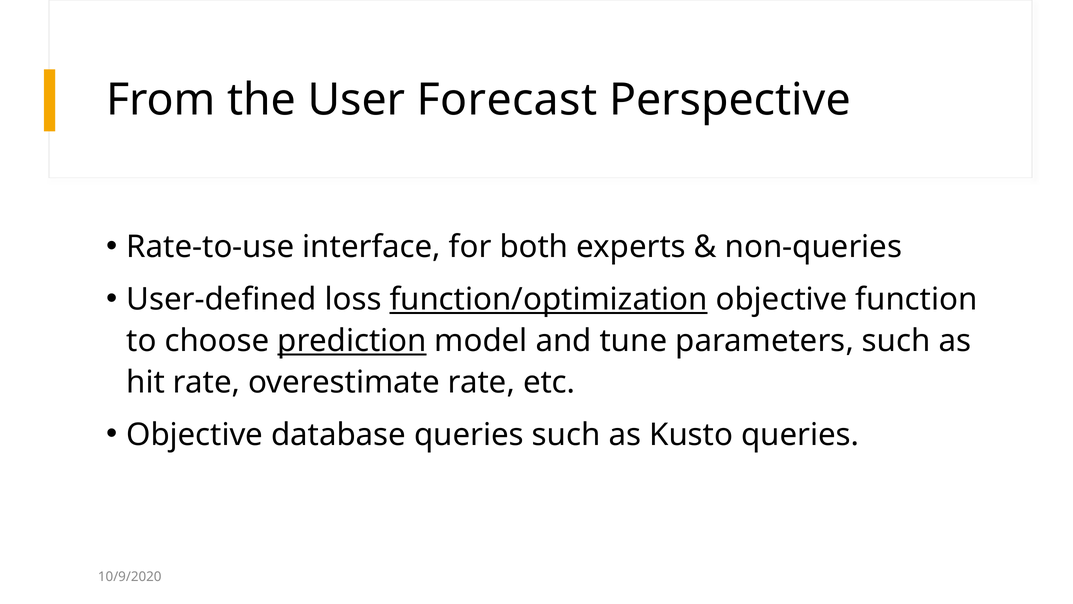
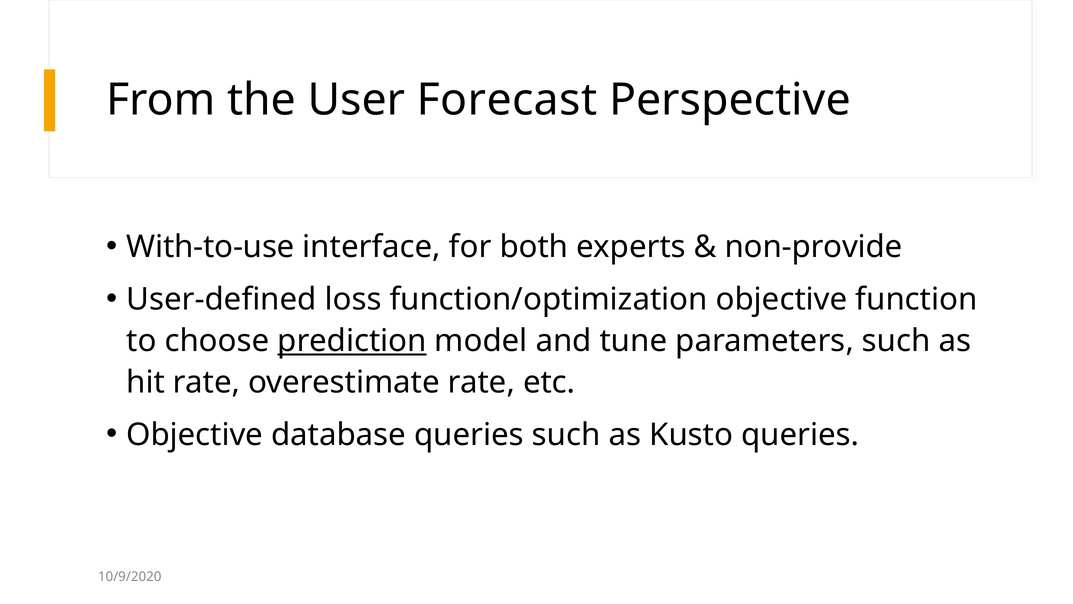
Rate-to-use: Rate-to-use -> With-to-use
non-queries: non-queries -> non-provide
function/optimization underline: present -> none
